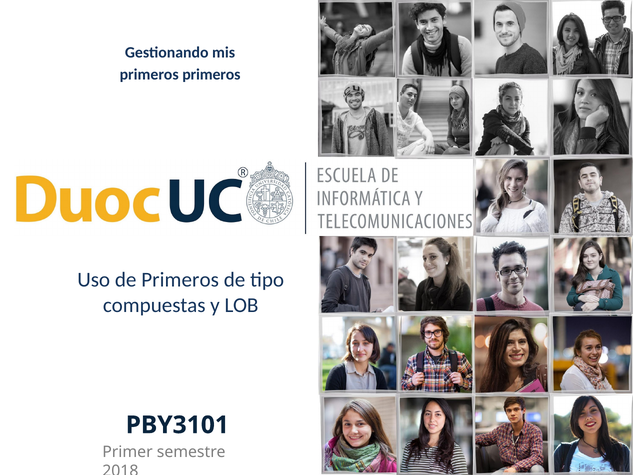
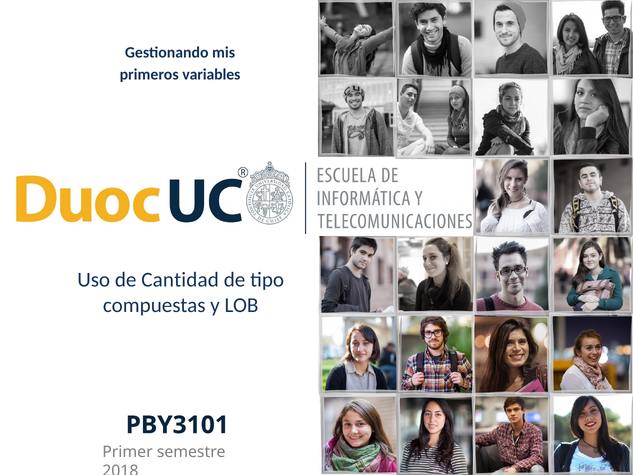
primeros primeros: primeros -> variables
de Primeros: Primeros -> Cantidad
